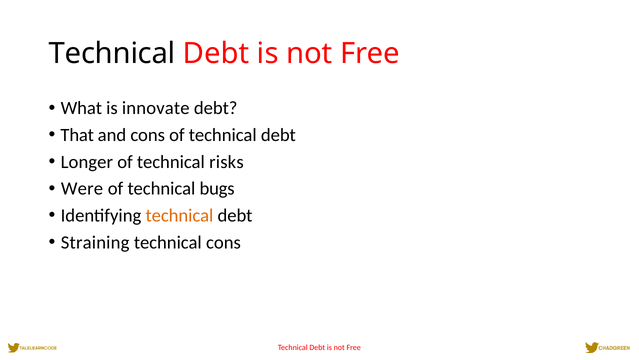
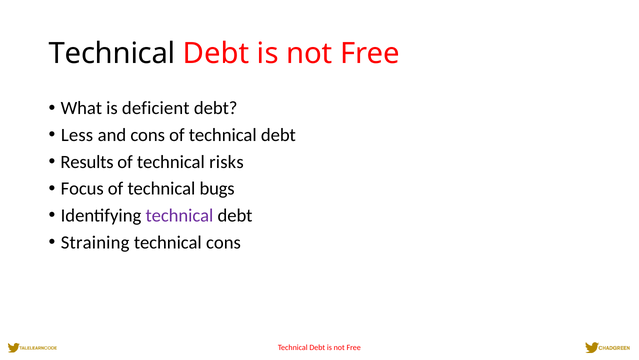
innovate: innovate -> deficient
That: That -> Less
Longer: Longer -> Results
Were: Were -> Focus
technical at (179, 215) colour: orange -> purple
